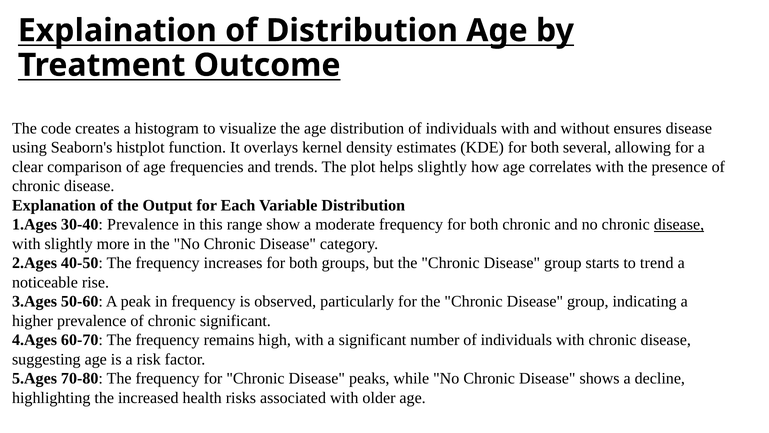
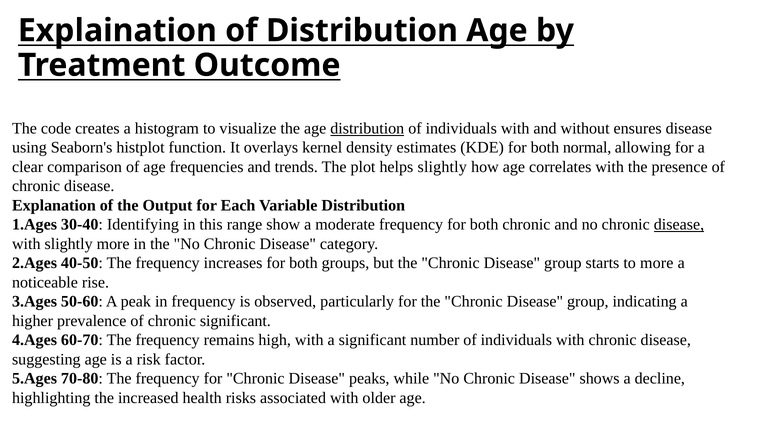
distribution at (367, 128) underline: none -> present
several: several -> normal
30-40 Prevalence: Prevalence -> Identifying
to trend: trend -> more
